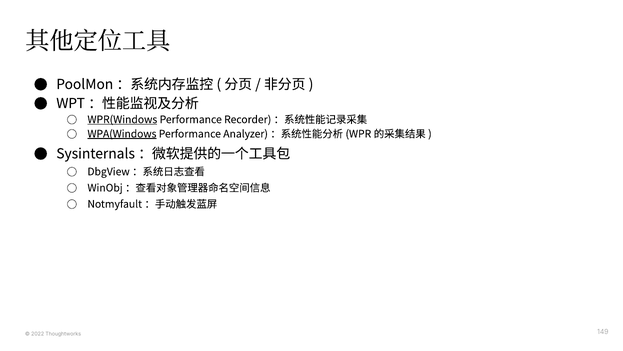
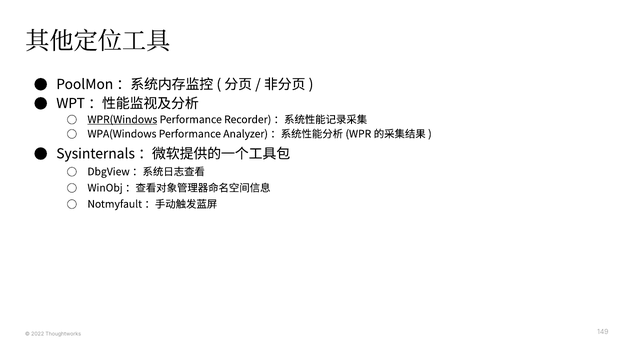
WPA(Windows underline: present -> none
